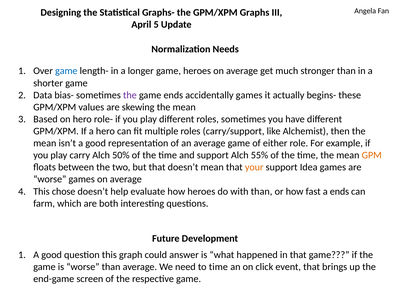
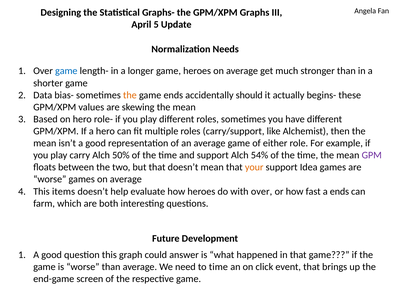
the at (130, 95) colour: purple -> orange
accidentally games: games -> should
55%: 55% -> 54%
GPM colour: orange -> purple
chose: chose -> items
with than: than -> over
